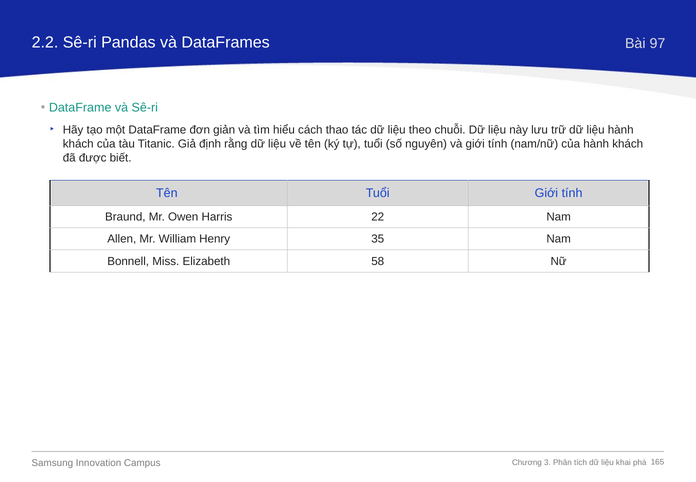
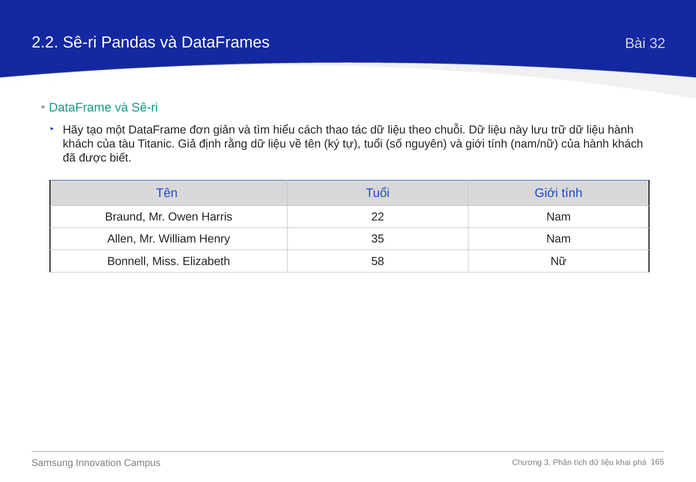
97: 97 -> 32
